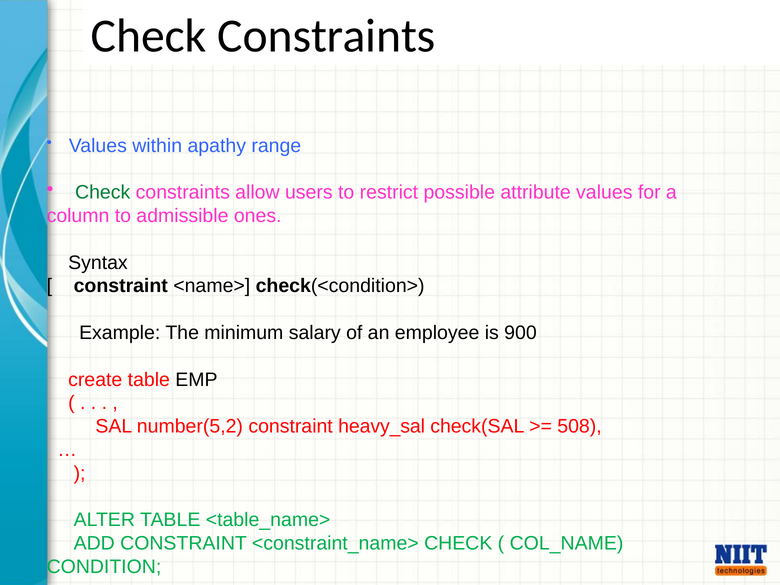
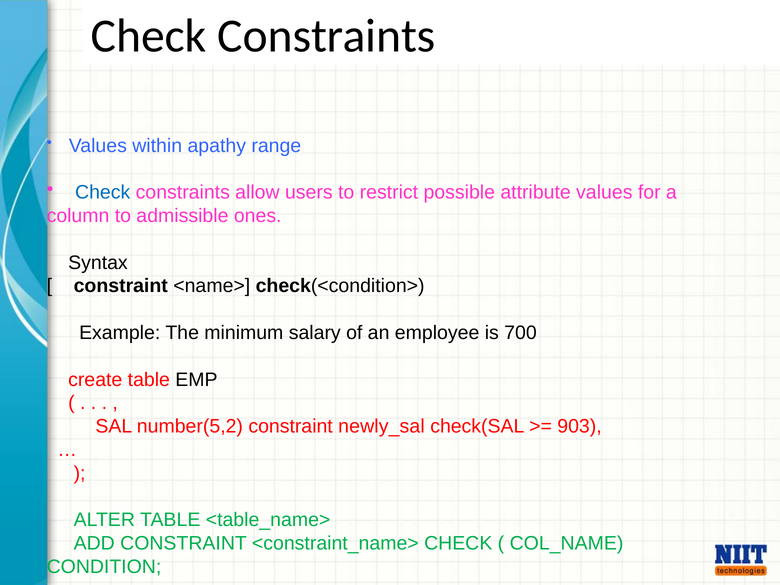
Check at (103, 192) colour: green -> blue
900: 900 -> 700
heavy_sal: heavy_sal -> newly_sal
508: 508 -> 903
